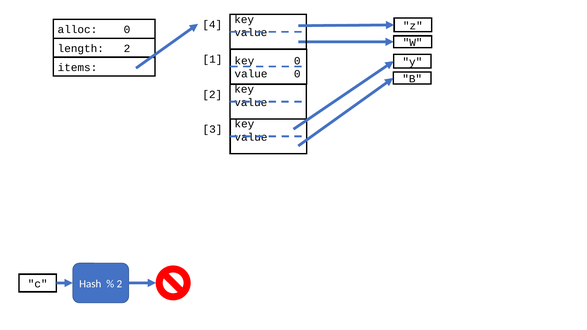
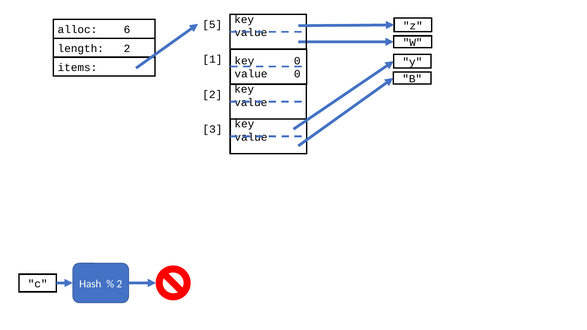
4: 4 -> 5
alloc 0: 0 -> 6
